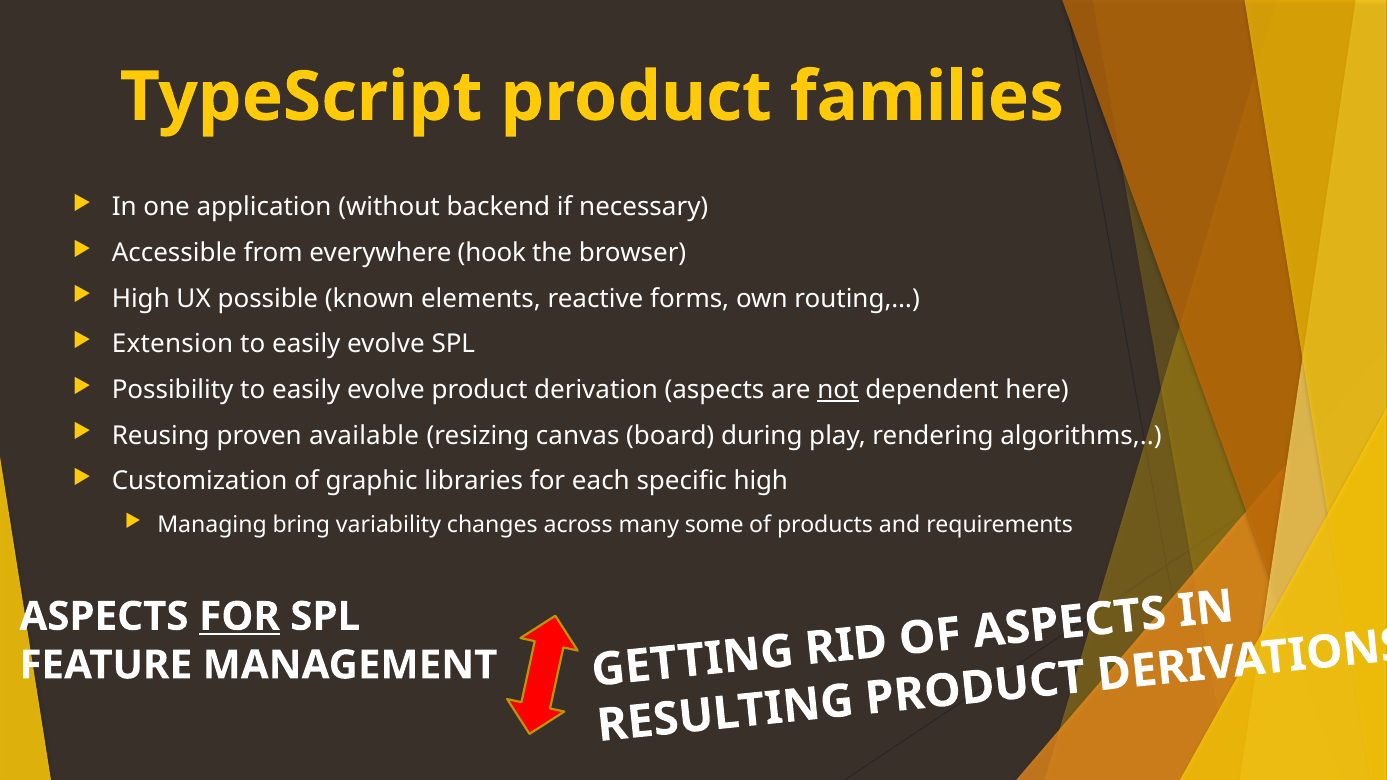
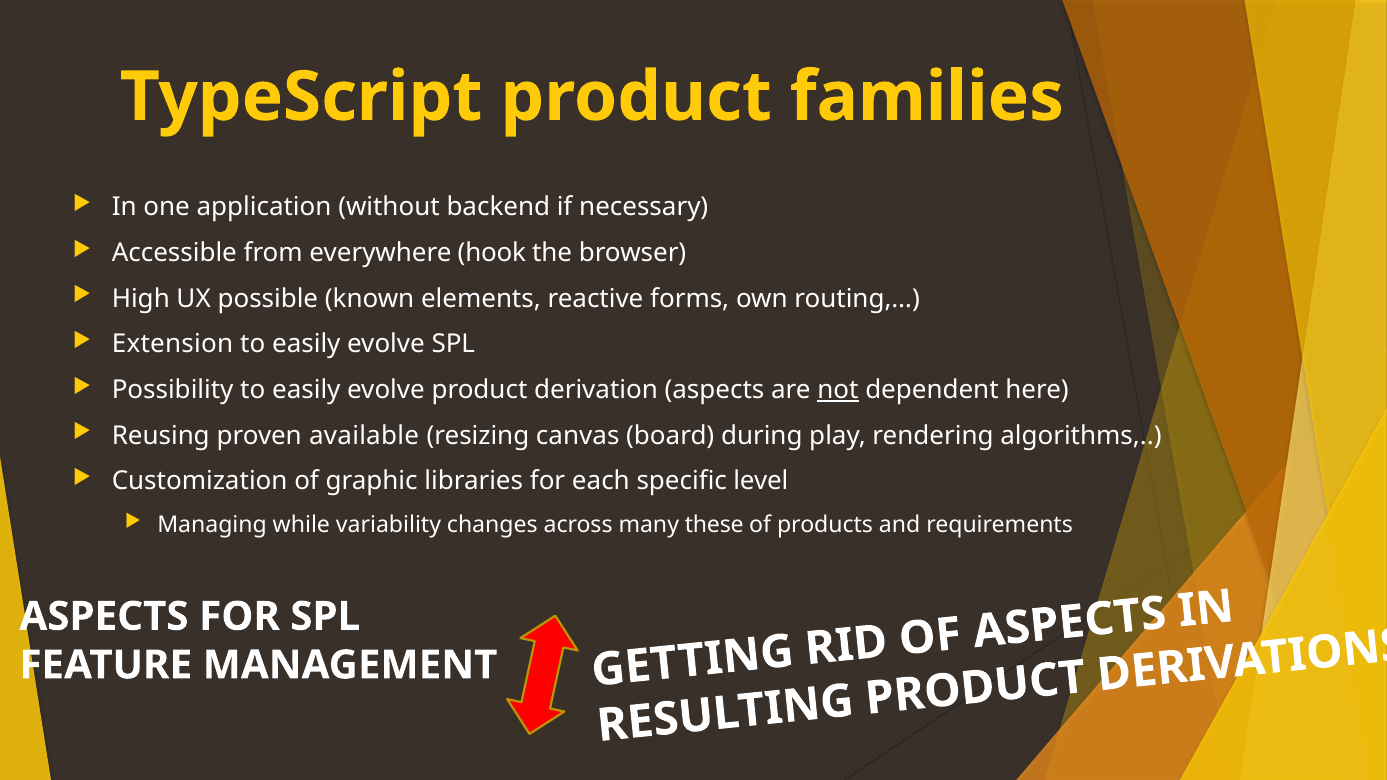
specific high: high -> level
bring: bring -> while
some: some -> these
FOR at (240, 617) underline: present -> none
